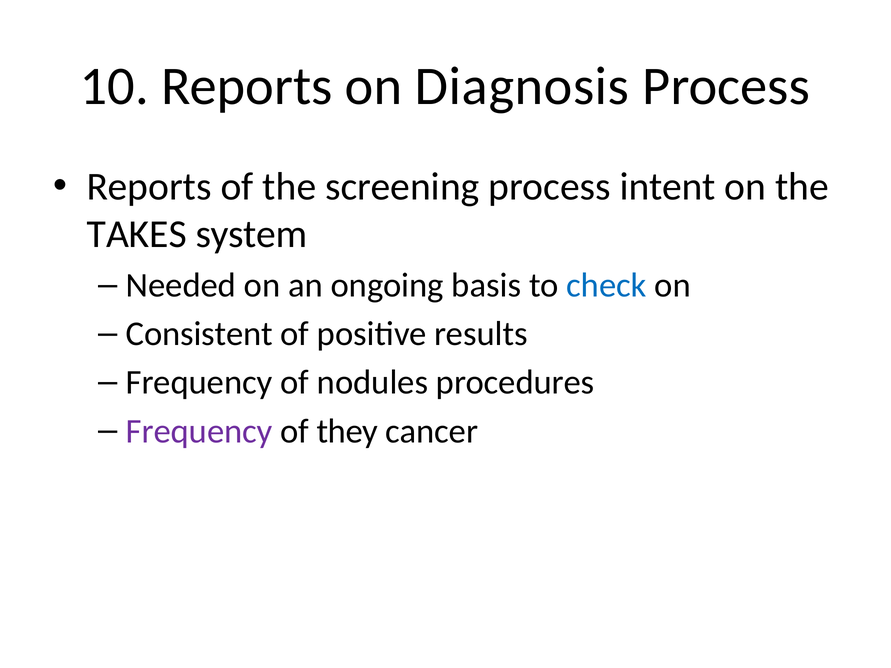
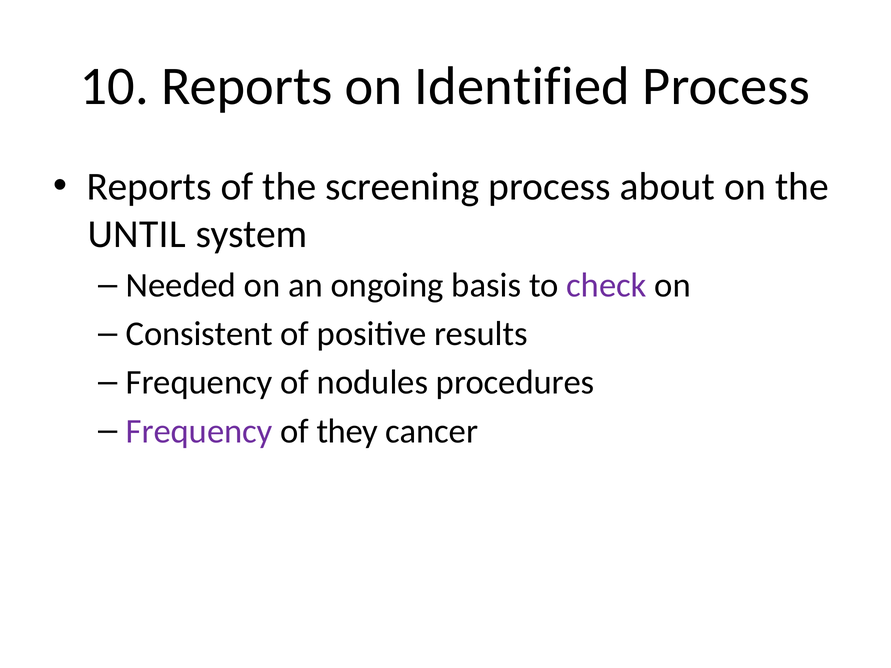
Diagnosis: Diagnosis -> Identified
intent: intent -> about
TAKES: TAKES -> UNTIL
check colour: blue -> purple
